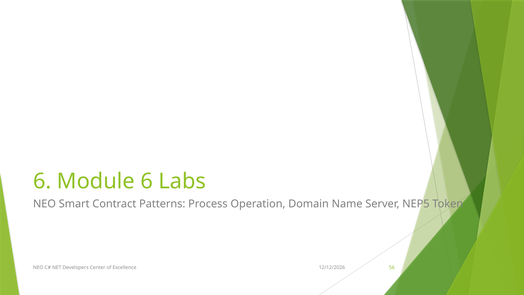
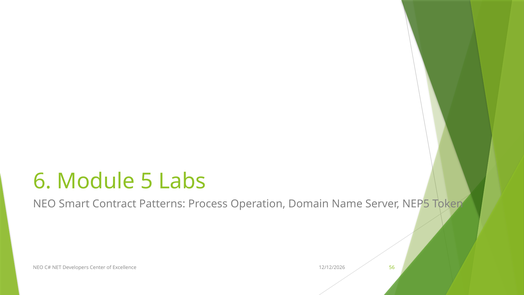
Module 6: 6 -> 5
